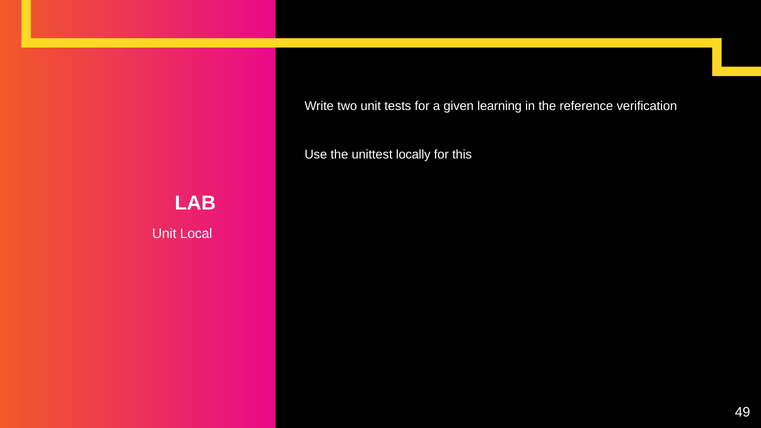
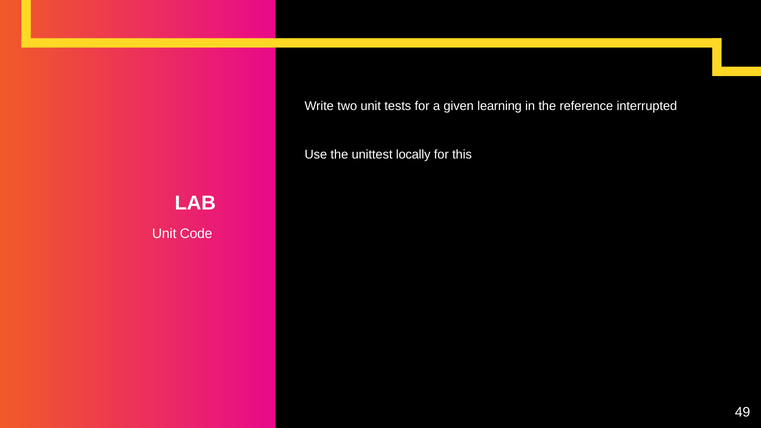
verification: verification -> interrupted
Local: Local -> Code
